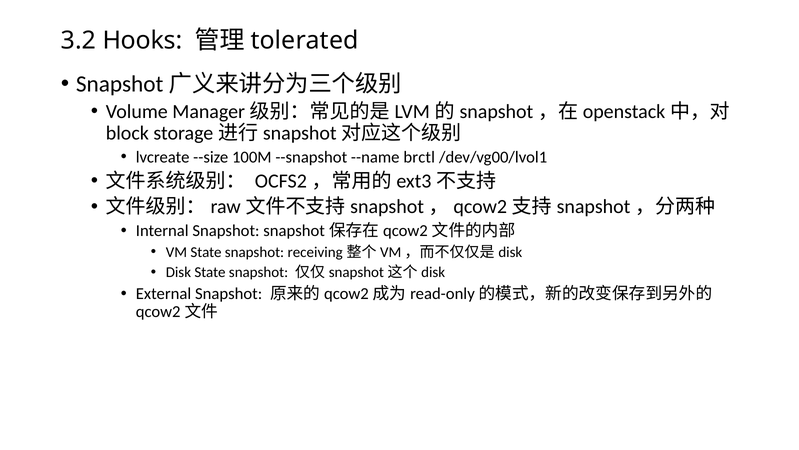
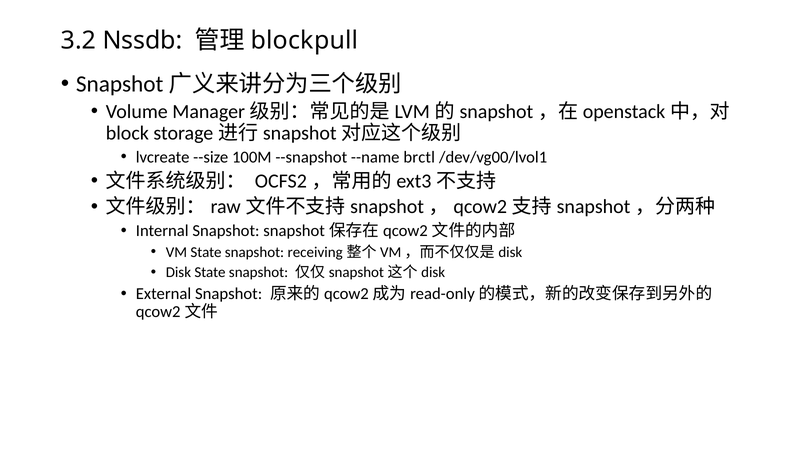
Hooks: Hooks -> Nssdb
tolerated: tolerated -> blockpull
